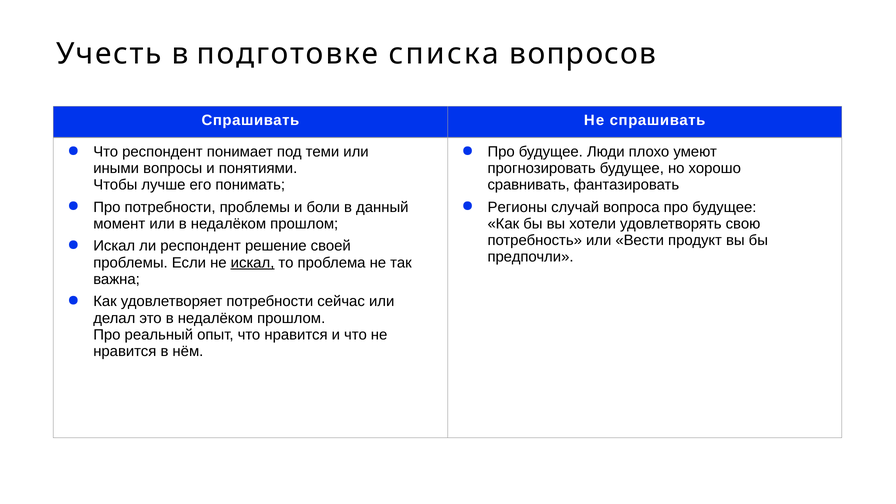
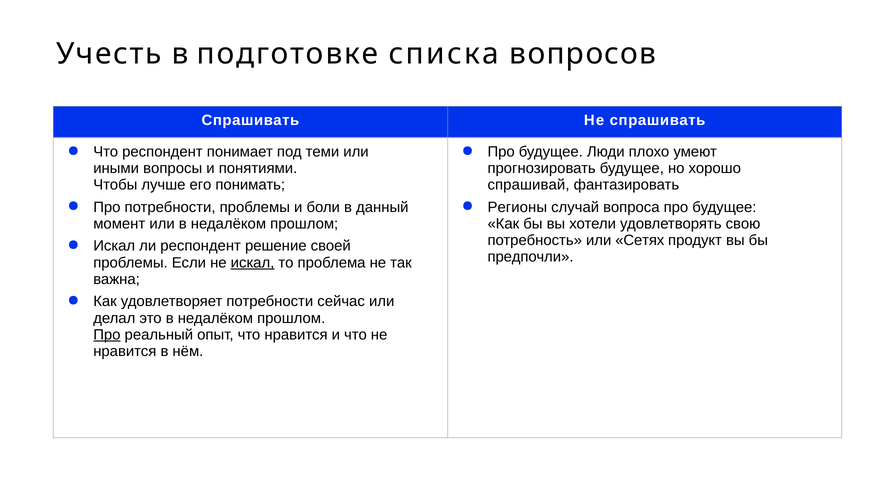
сравнивать: сравнивать -> спрашивай
Вести: Вести -> Сетях
Про at (107, 335) underline: none -> present
